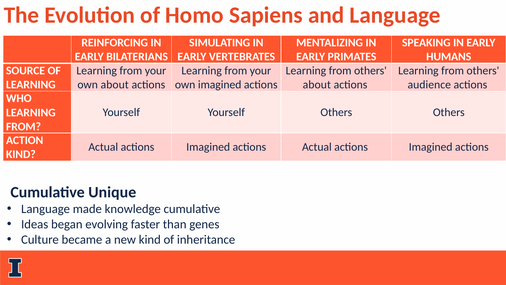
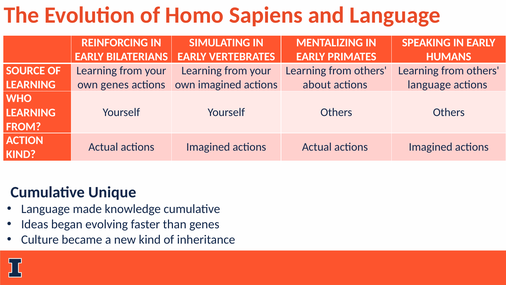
own about: about -> genes
audience at (429, 85): audience -> language
